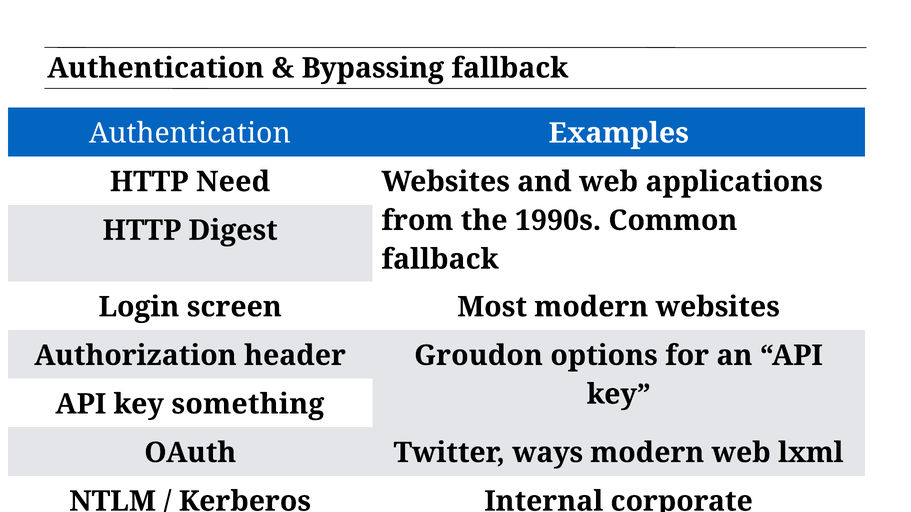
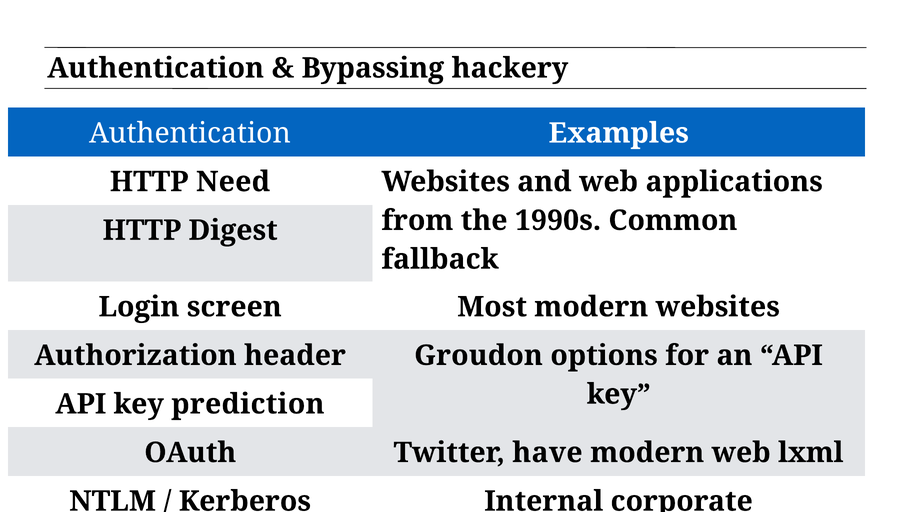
Bypassing fallback: fallback -> hackery
something: something -> prediction
ways: ways -> have
